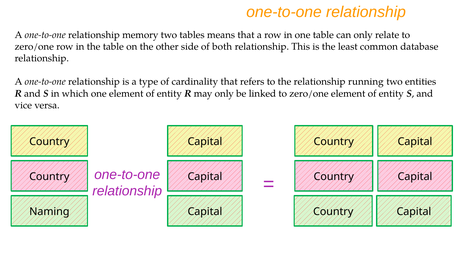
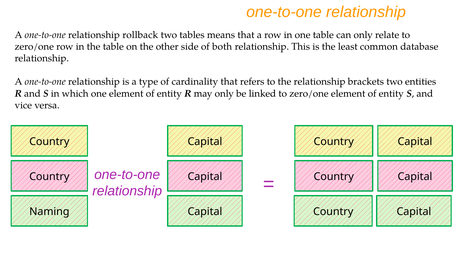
memory: memory -> rollback
running: running -> brackets
